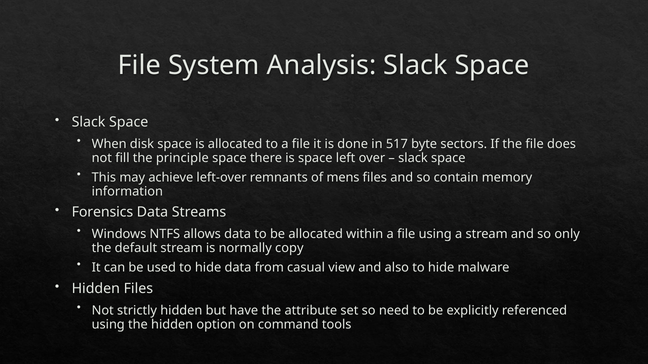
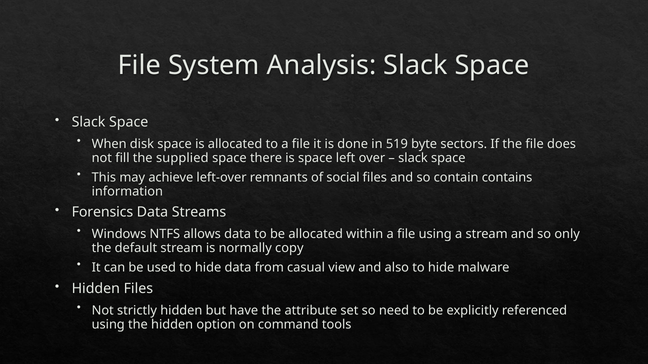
517: 517 -> 519
principle: principle -> supplied
mens: mens -> social
memory: memory -> contains
